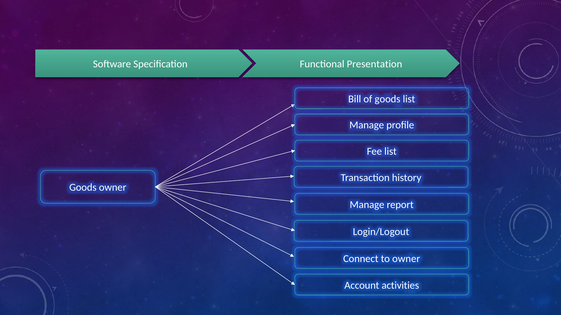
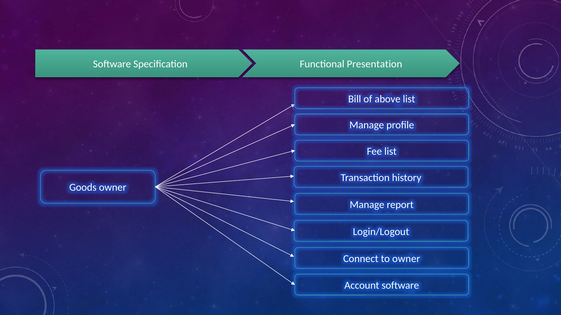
of goods: goods -> above
Account activities: activities -> software
